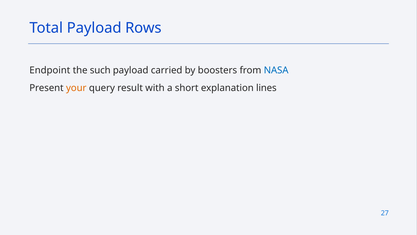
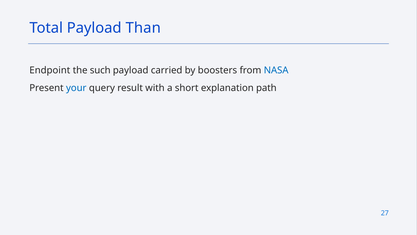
Rows: Rows -> Than
your colour: orange -> blue
lines: lines -> path
